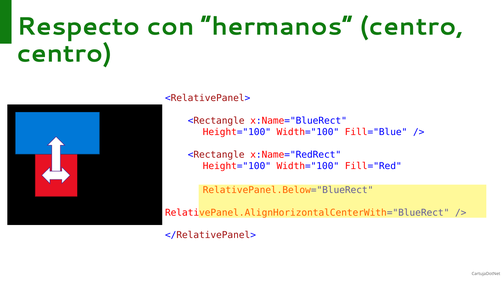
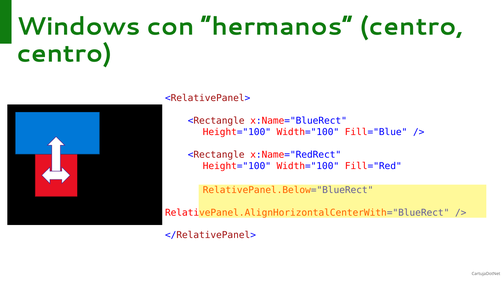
Respecto: Respecto -> Windows
